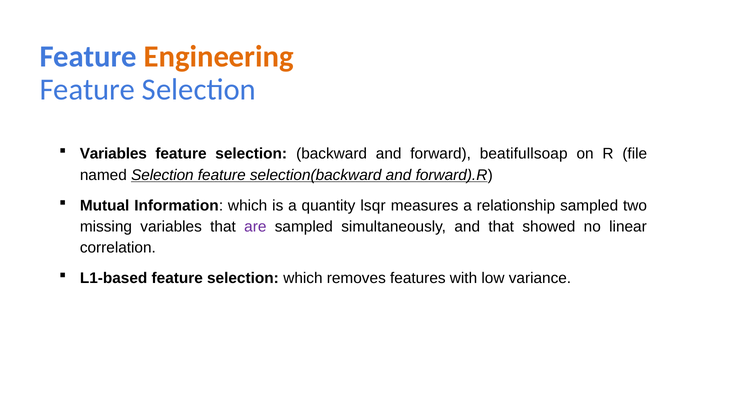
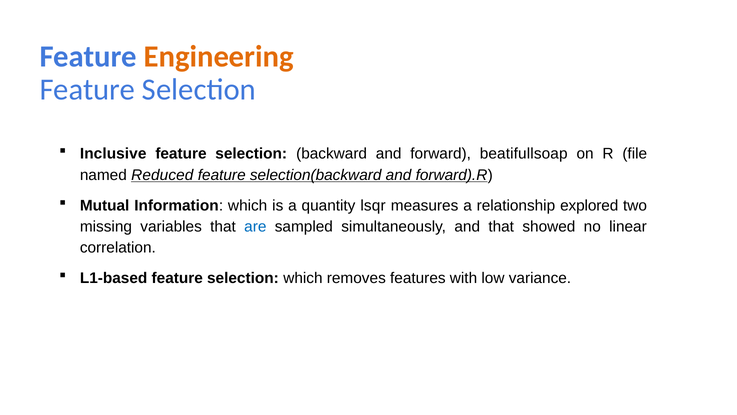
Variables at (113, 154): Variables -> Inclusive
named Selection: Selection -> Reduced
relationship sampled: sampled -> explored
are colour: purple -> blue
